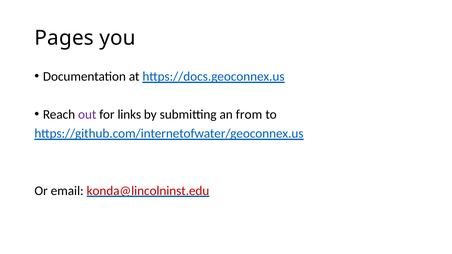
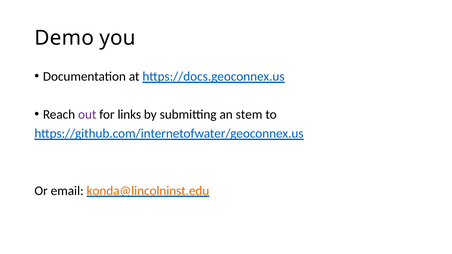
Pages: Pages -> Demo
from: from -> stem
konda@lincolninst.edu colour: red -> orange
